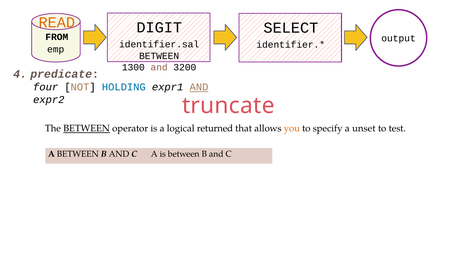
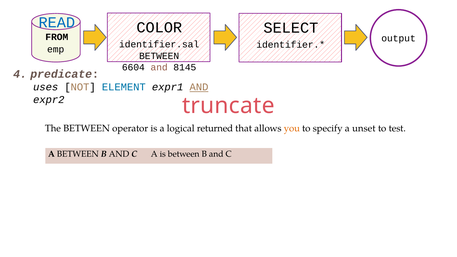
READ colour: orange -> blue
DIGIT: DIGIT -> COLOR
1300: 1300 -> 6604
3200: 3200 -> 8145
four: four -> uses
HOLDING: HOLDING -> ELEMENT
BETWEEN at (87, 129) underline: present -> none
